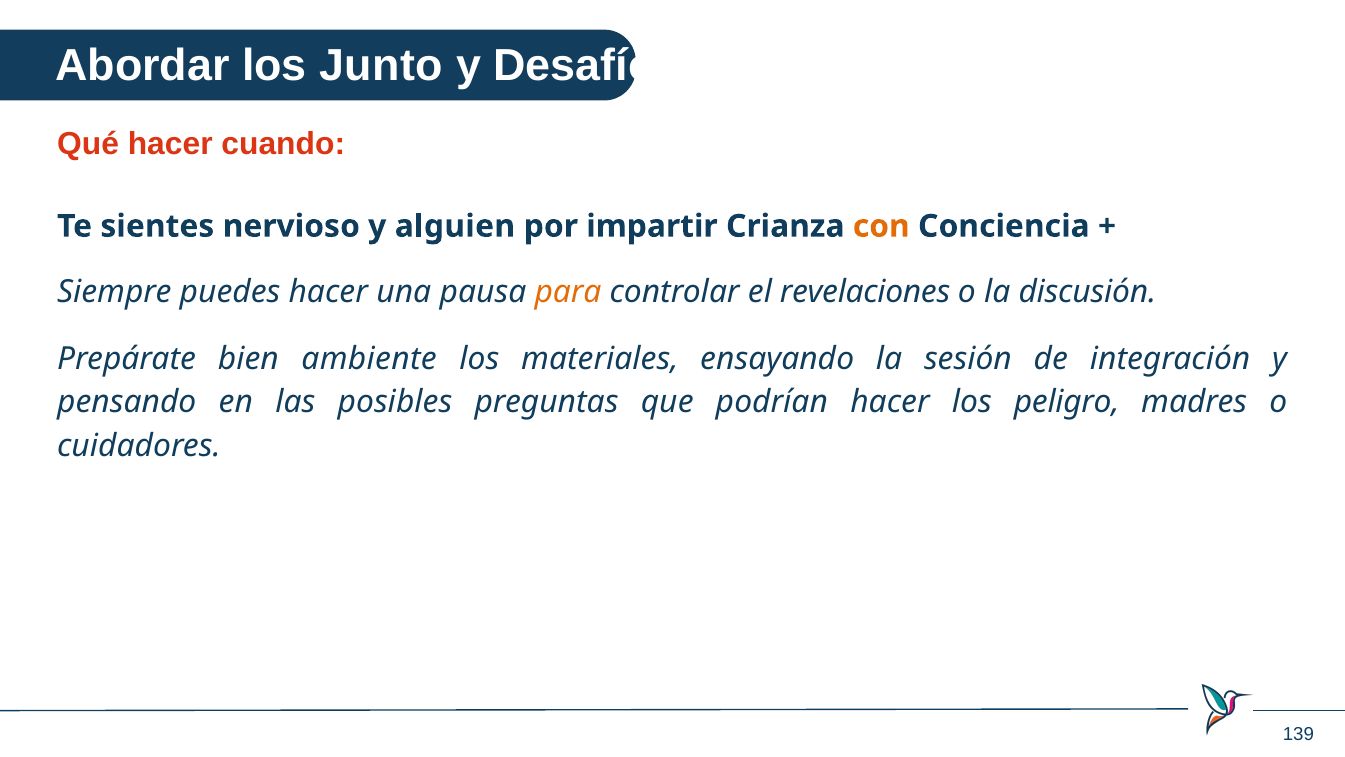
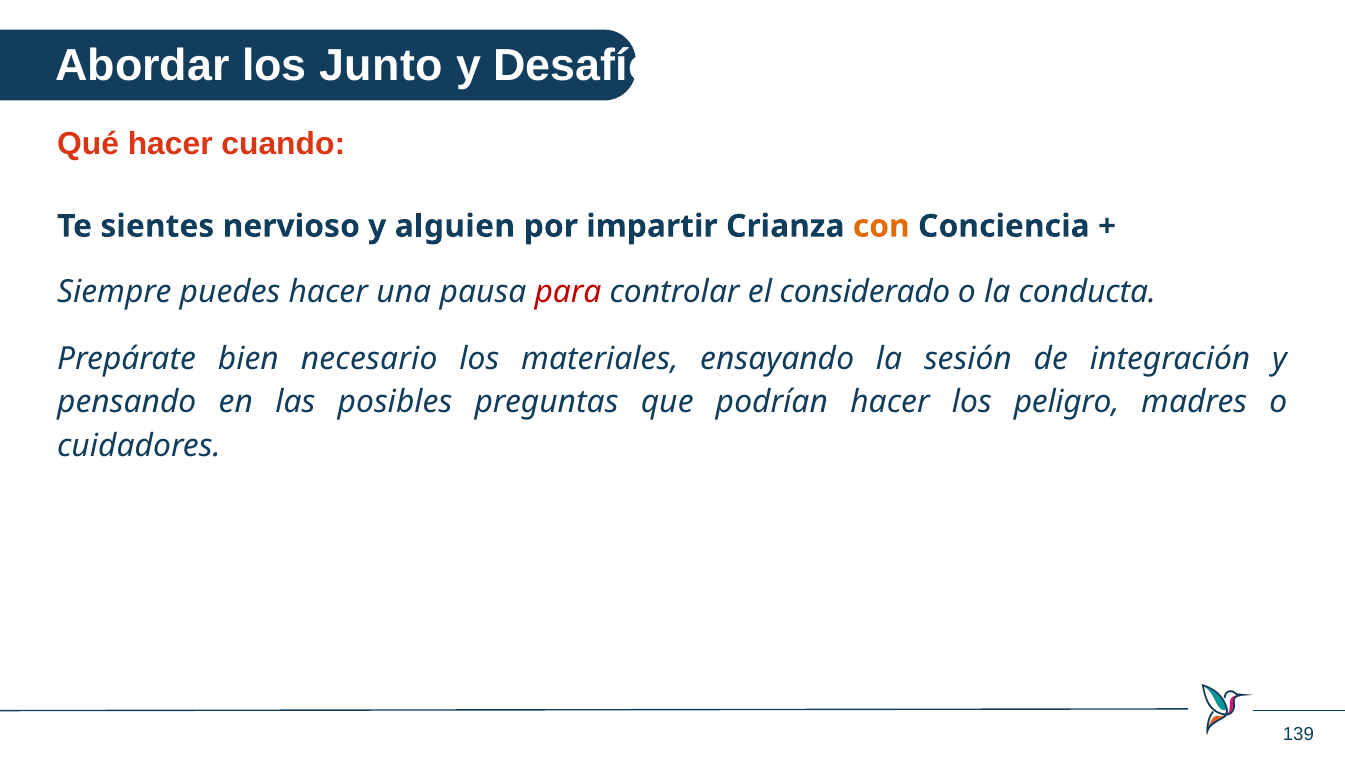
para colour: orange -> red
revelaciones: revelaciones -> considerado
discusión: discusión -> conducta
ambiente: ambiente -> necesario
